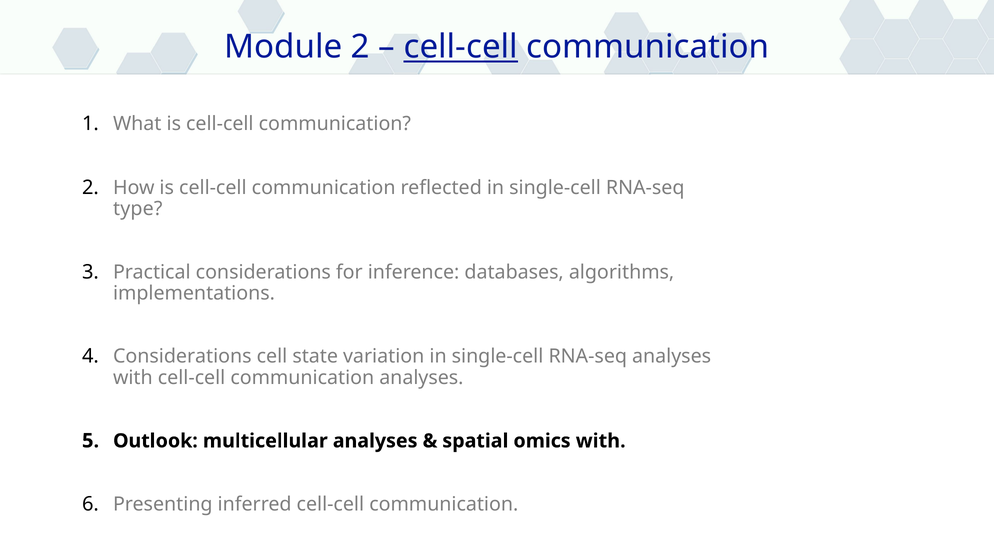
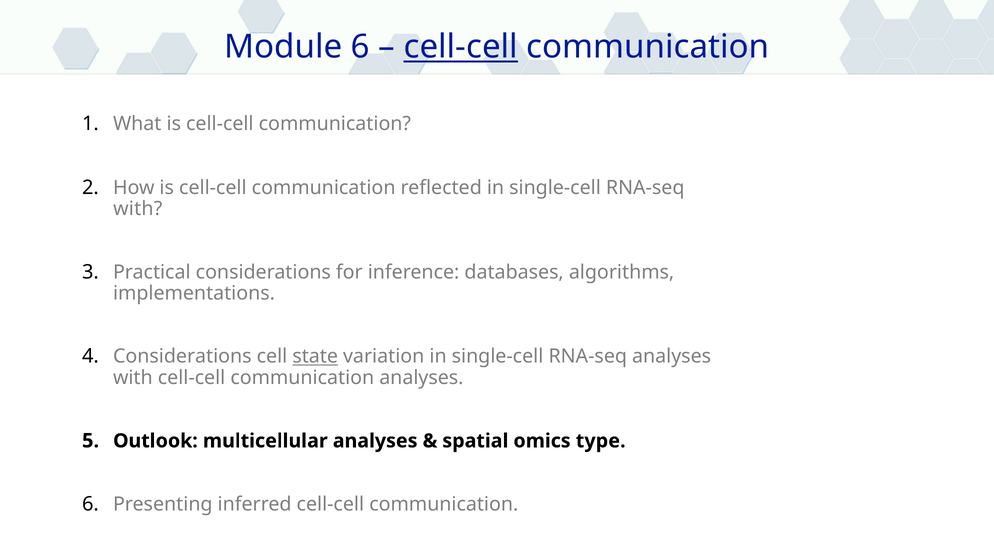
Module 2: 2 -> 6
type at (138, 209): type -> with
state underline: none -> present
omics with: with -> type
